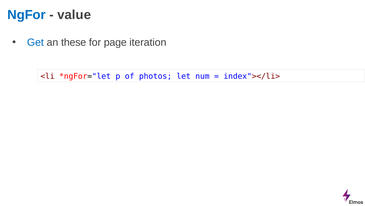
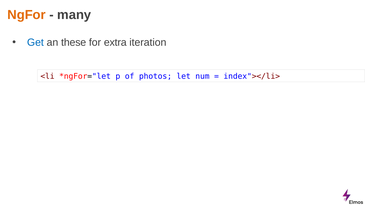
NgFor colour: blue -> orange
value: value -> many
page: page -> extra
